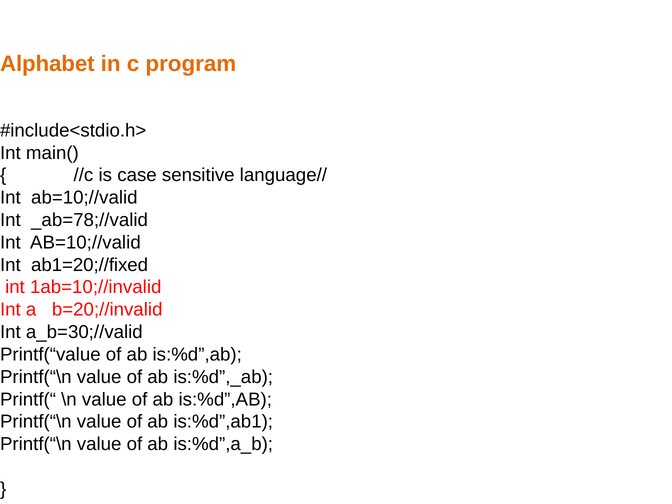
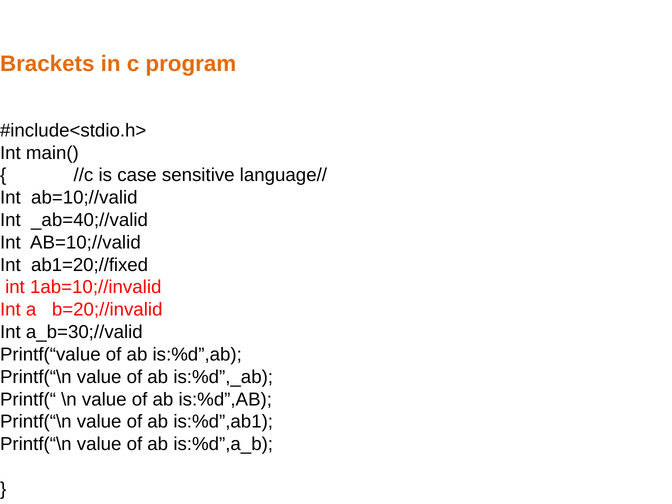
Alphabet: Alphabet -> Brackets
_ab=78;//valid: _ab=78;//valid -> _ab=40;//valid
